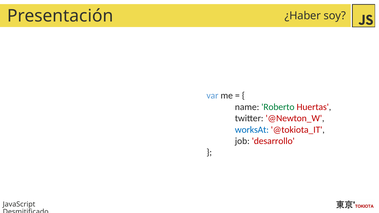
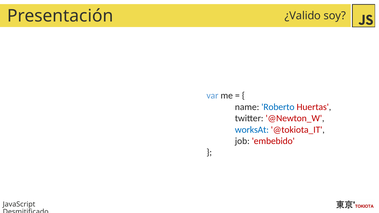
¿Haber: ¿Haber -> ¿Valido
Roberto colour: green -> blue
desarrollo: desarrollo -> embebido
